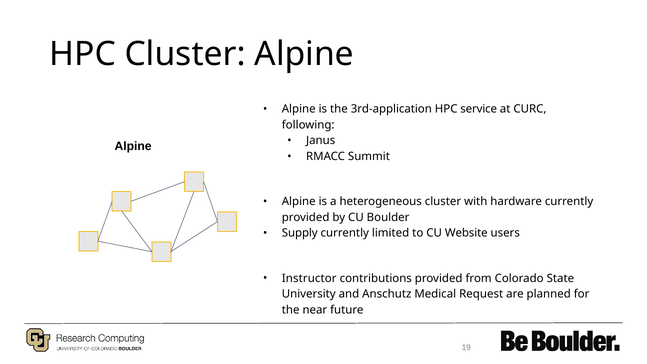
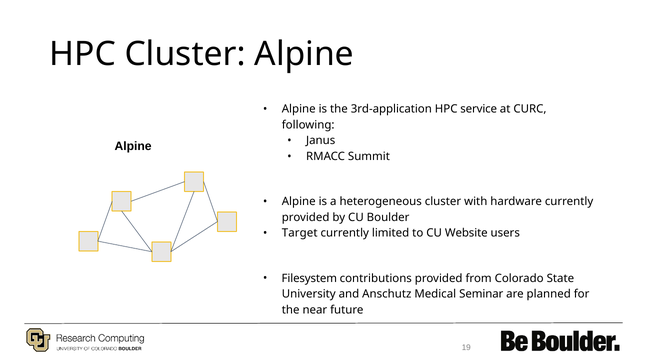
Supply: Supply -> Target
Instructor: Instructor -> Filesystem
Request: Request -> Seminar
